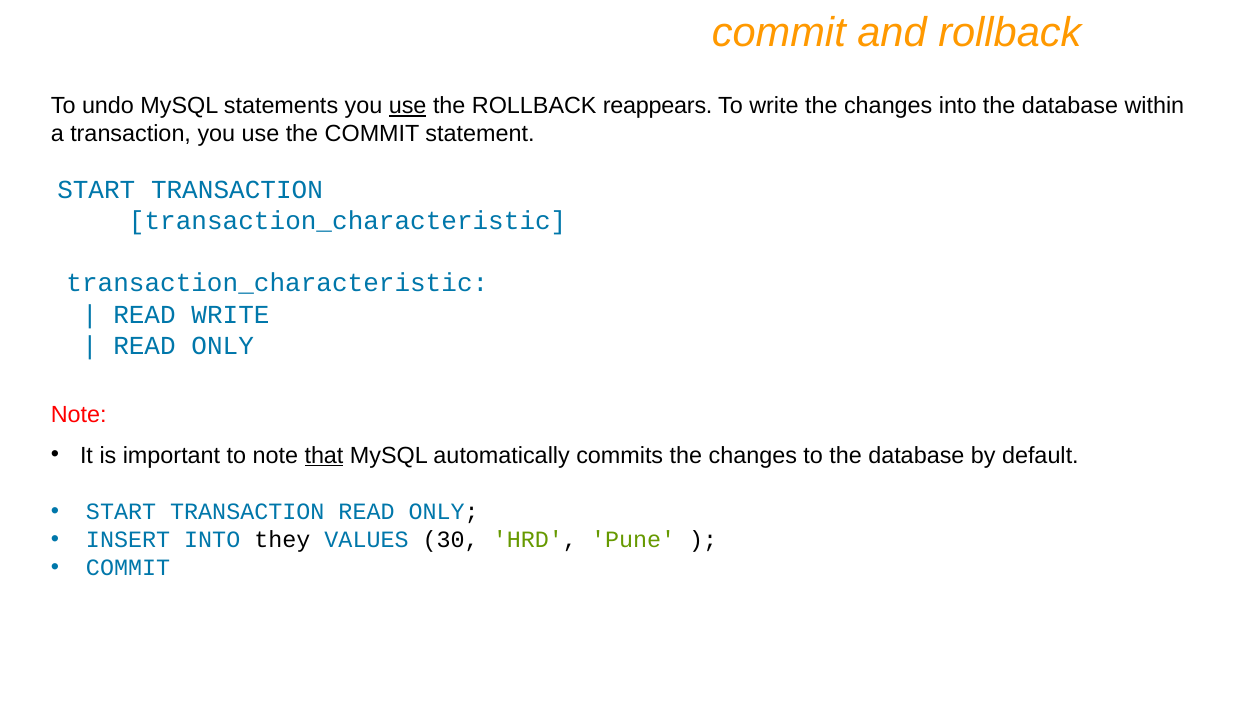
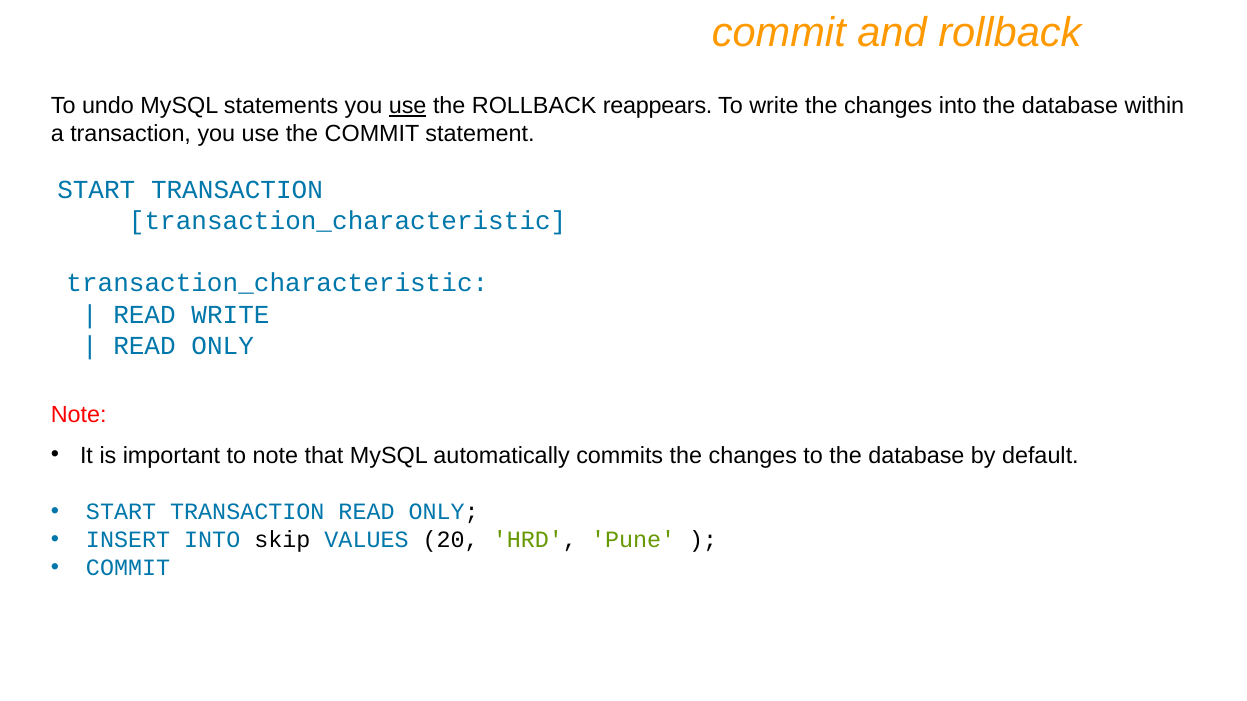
that underline: present -> none
they: they -> skip
30: 30 -> 20
